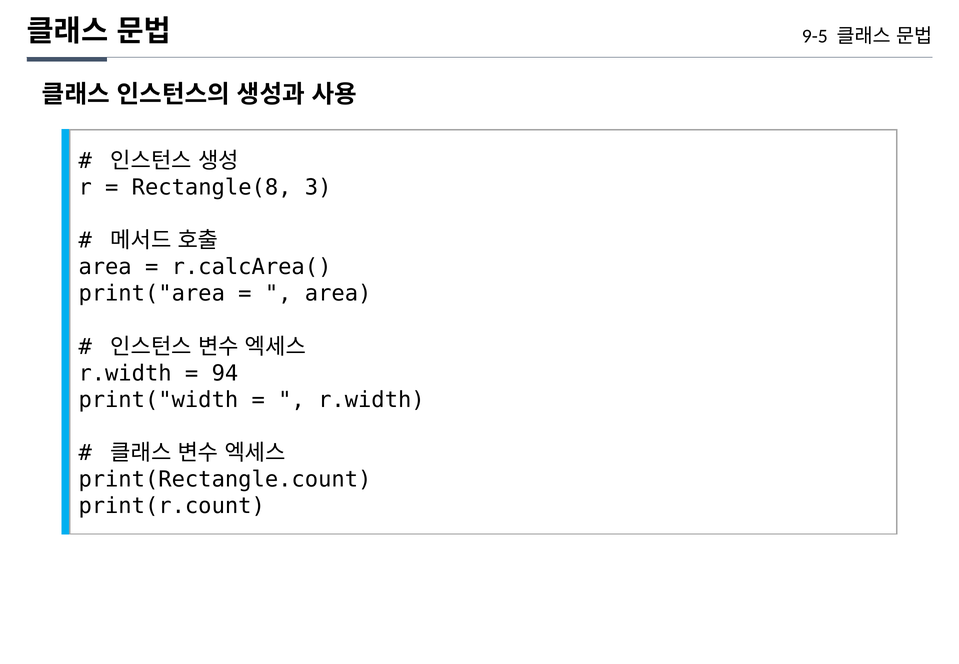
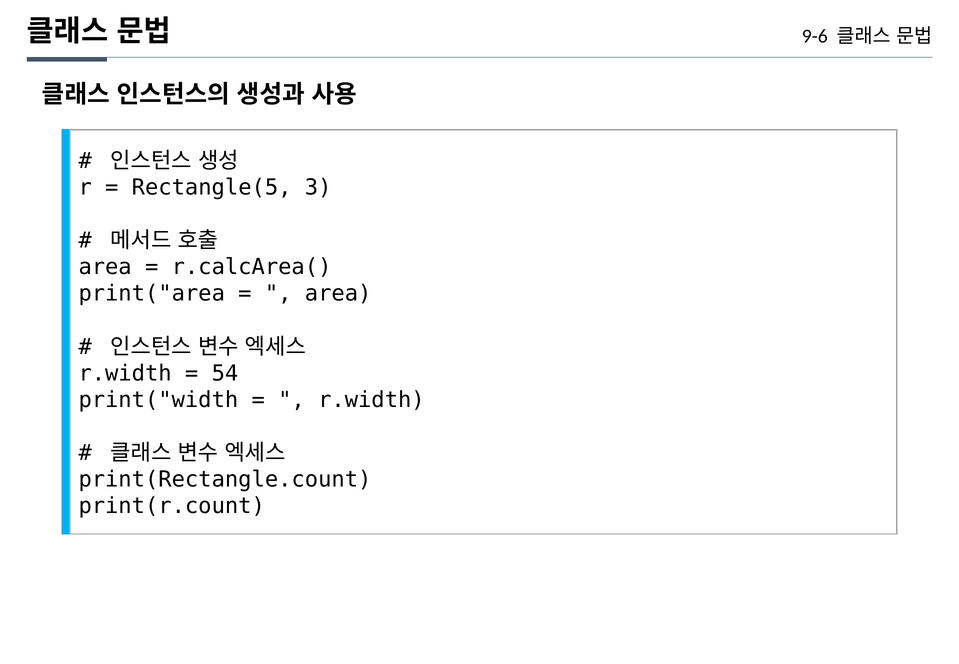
9-5: 9-5 -> 9-6
Rectangle(8: Rectangle(8 -> Rectangle(5
94: 94 -> 54
